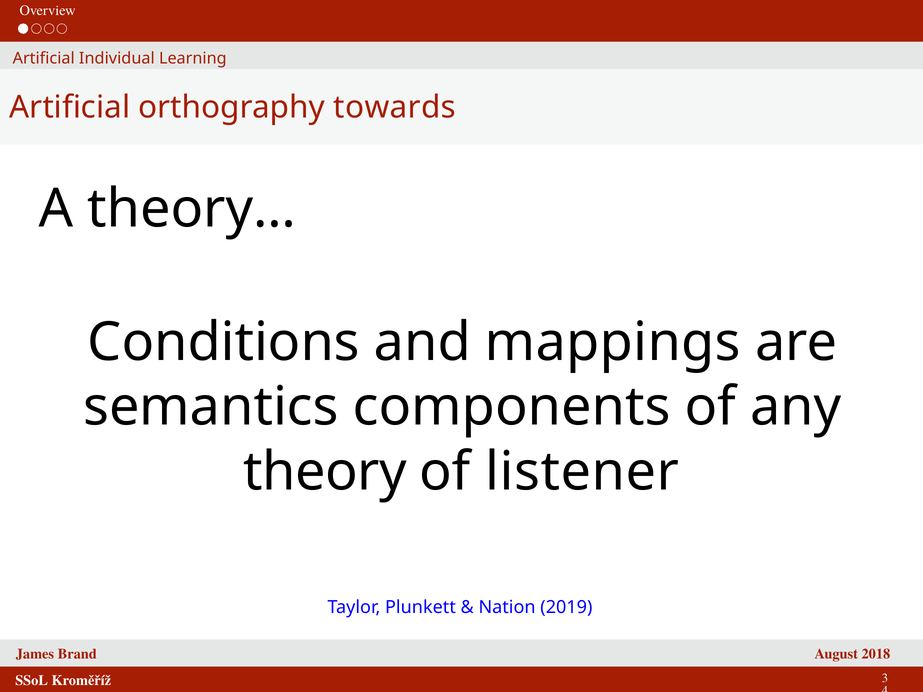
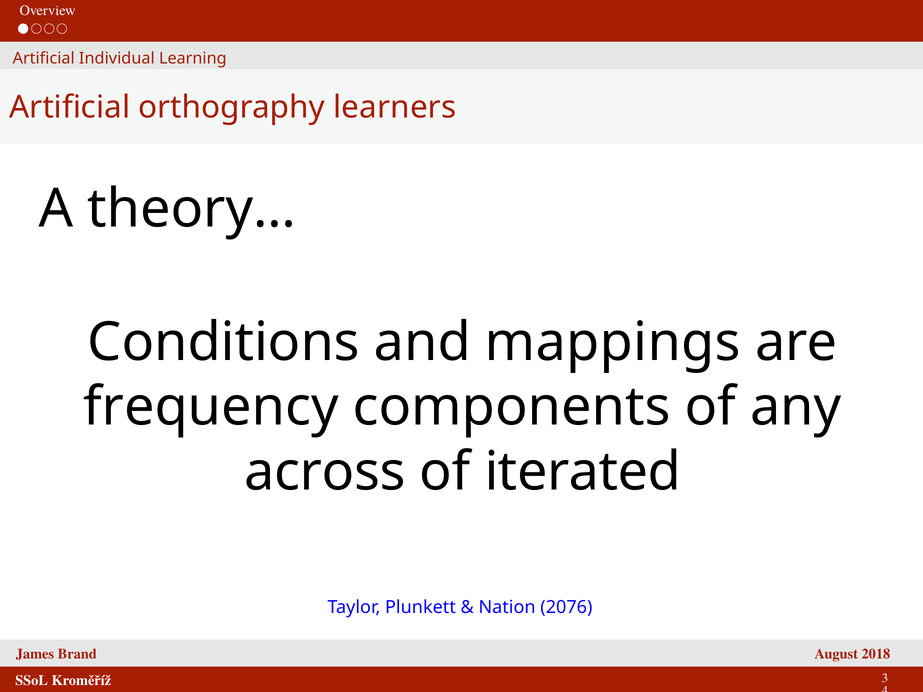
towards: towards -> learners
semantics: semantics -> frequency
theory: theory -> across
listener: listener -> iterated
2019: 2019 -> 2076
